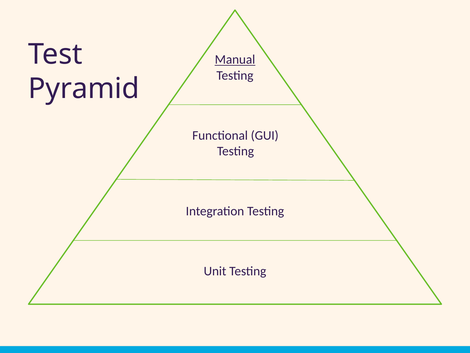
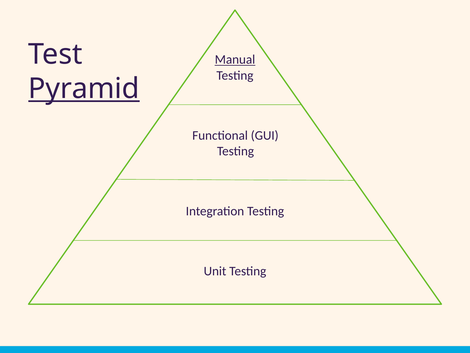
Pyramid underline: none -> present
